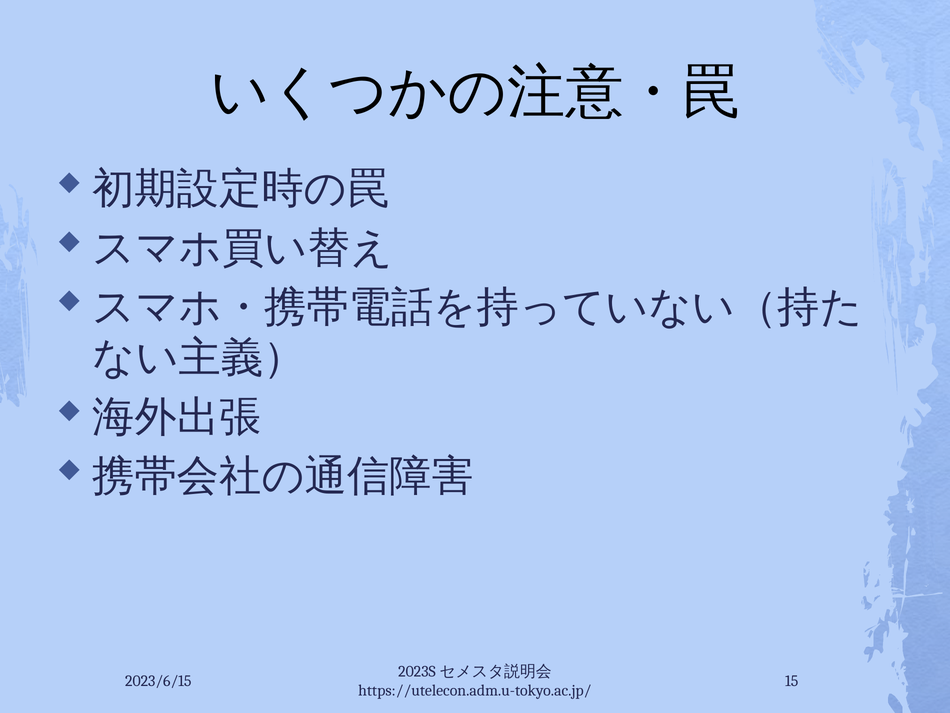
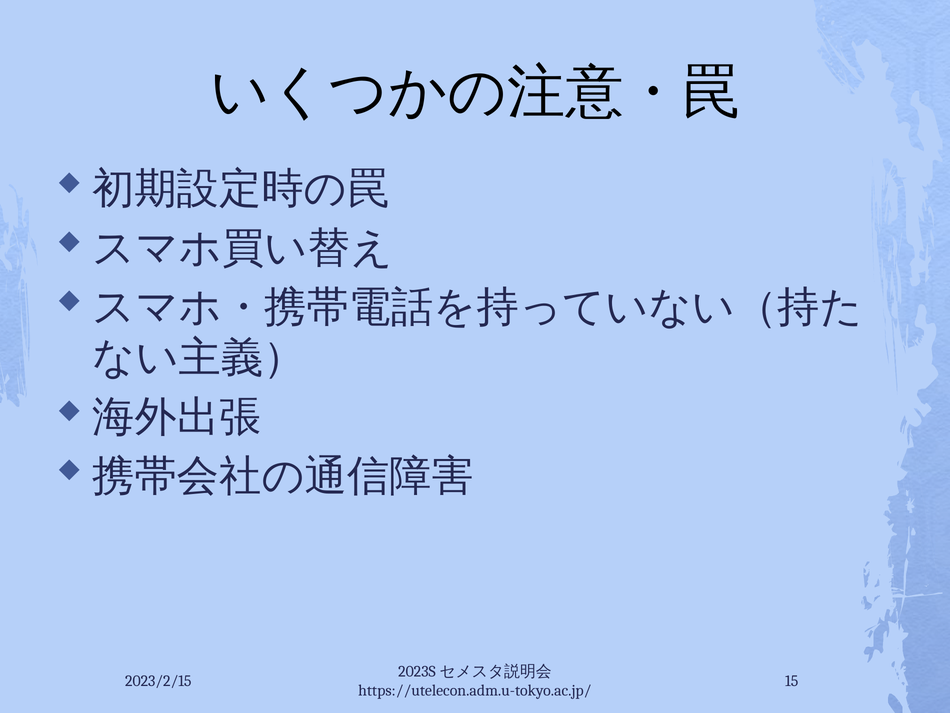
2023/6/15: 2023/6/15 -> 2023/2/15
